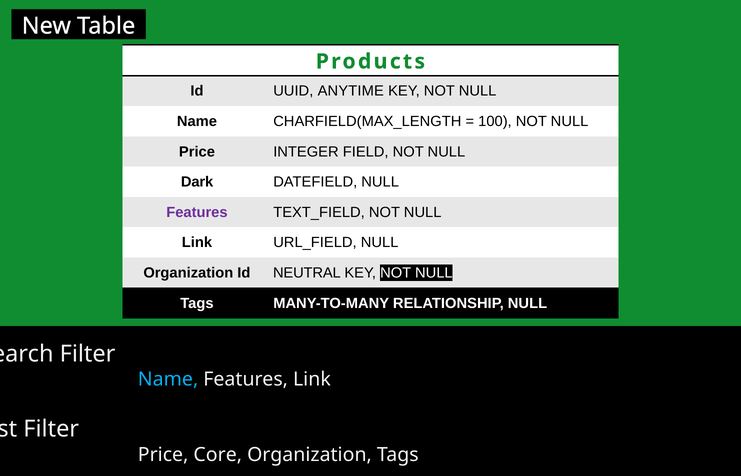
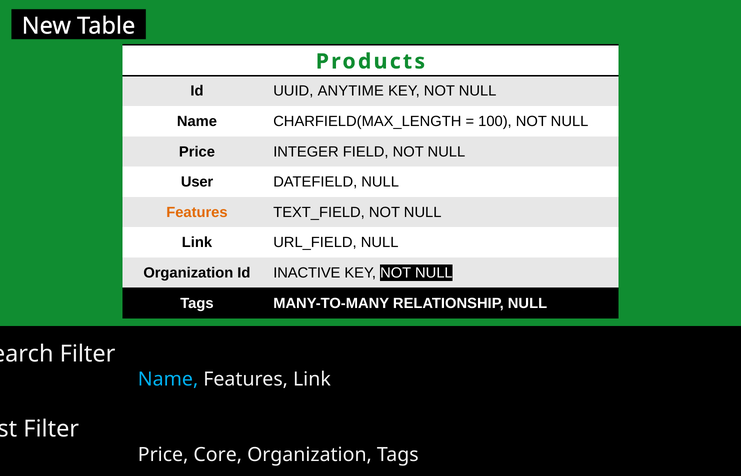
Dark: Dark -> User
Features at (197, 212) colour: purple -> orange
NEUTRAL: NEUTRAL -> INACTIVE
